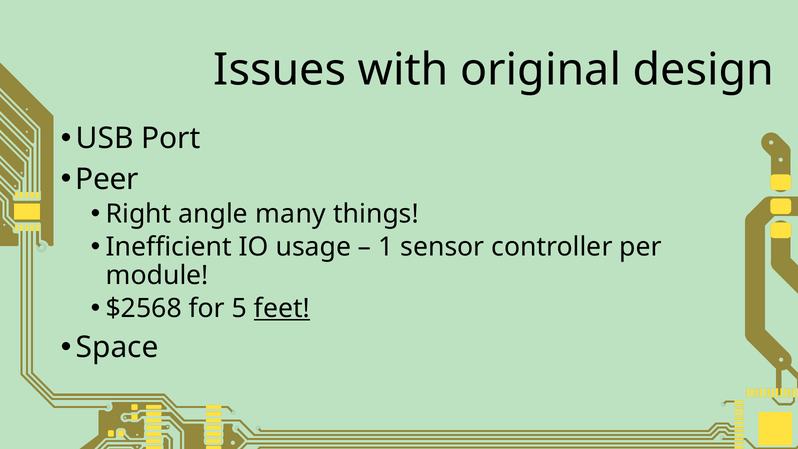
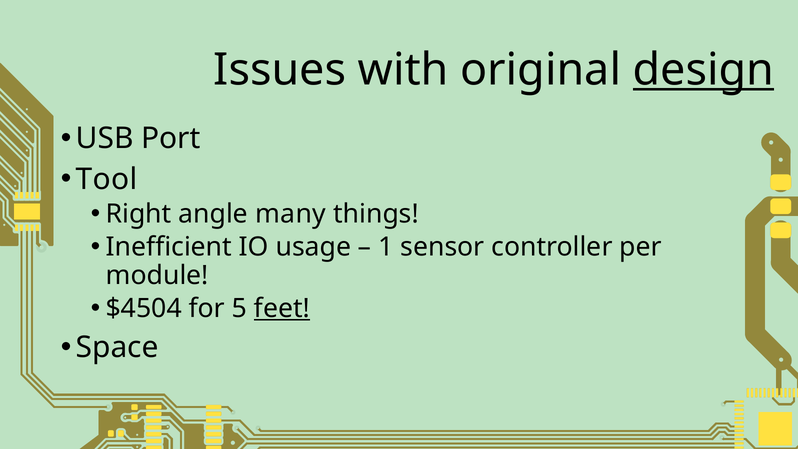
design underline: none -> present
Peer: Peer -> Tool
$2568: $2568 -> $4504
